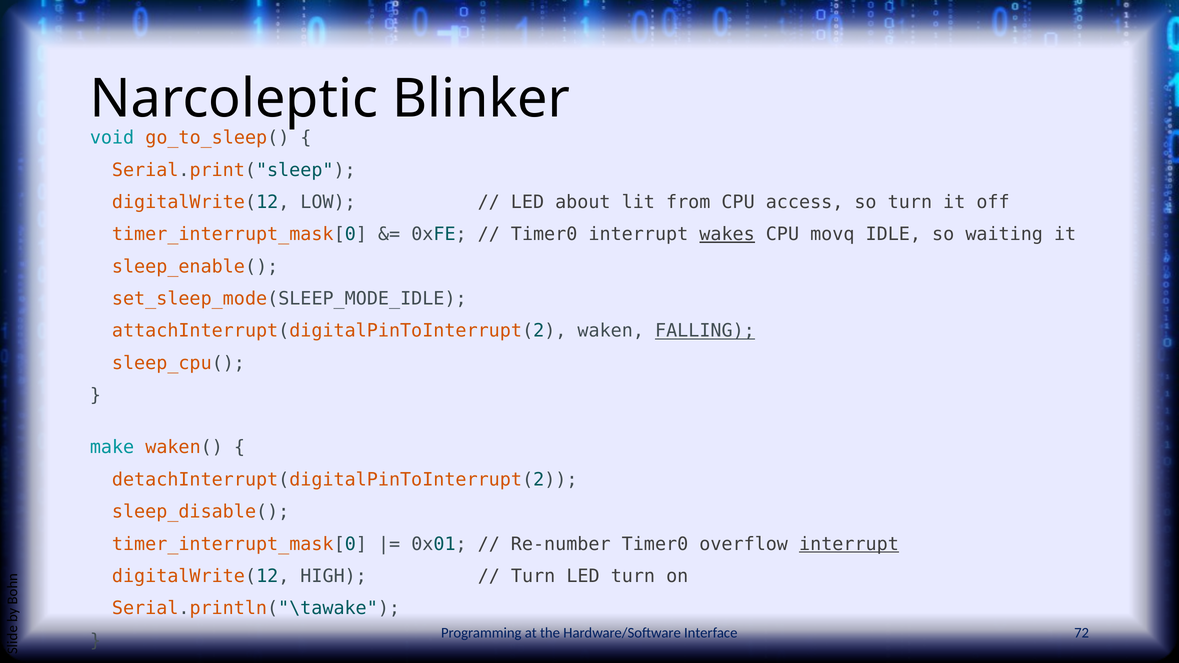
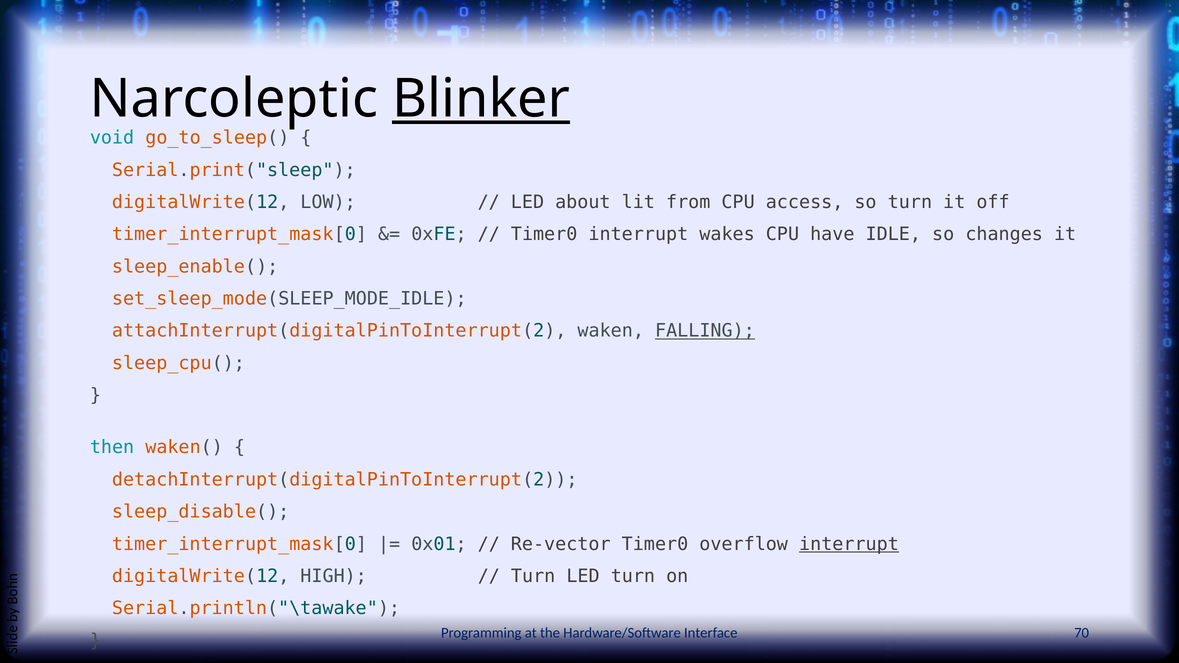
Blinker underline: none -> present
wakes underline: present -> none
movq: movq -> have
waiting: waiting -> changes
make: make -> then
Re-number: Re-number -> Re-vector
72: 72 -> 70
